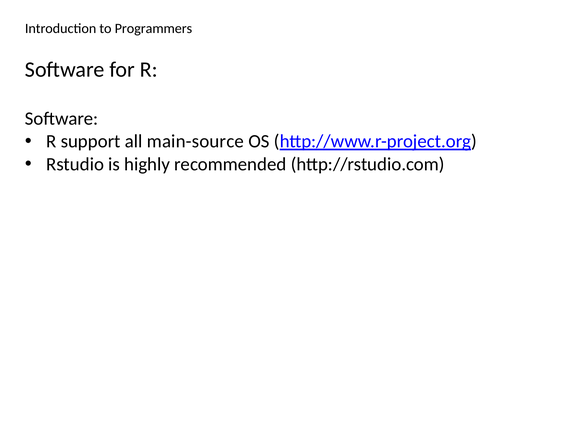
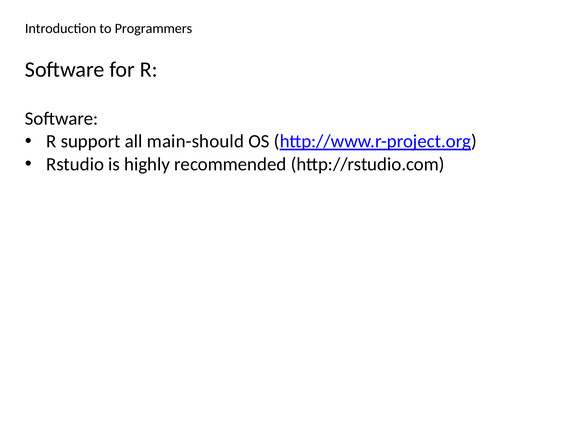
main-source: main-source -> main-should
